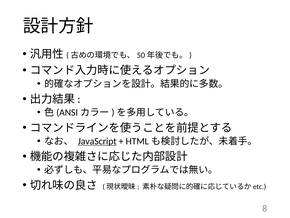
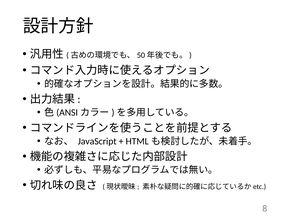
JavaScript underline: present -> none
